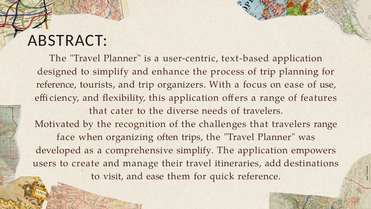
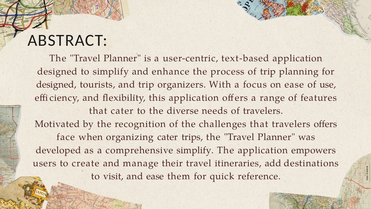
reference at (56, 84): reference -> designed
travelers range: range -> offers
organizing often: often -> cater
